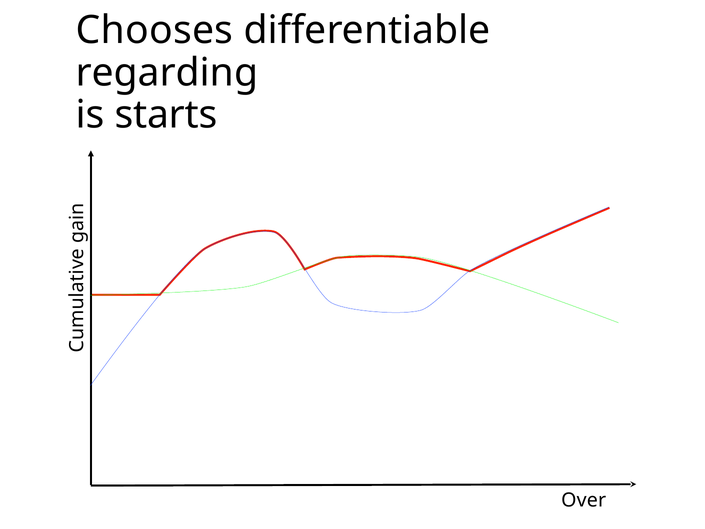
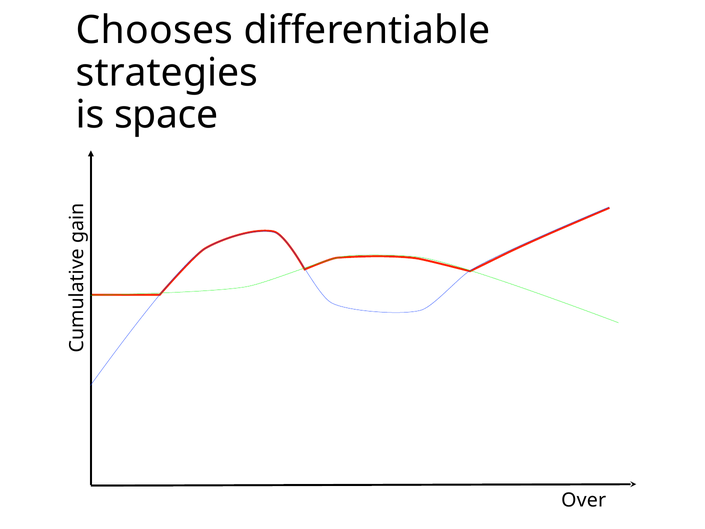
regarding: regarding -> strategies
starts: starts -> space
